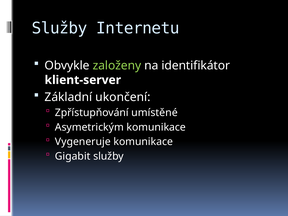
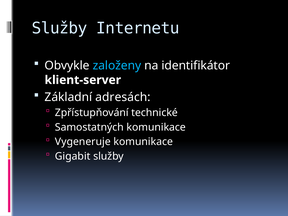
založeny colour: light green -> light blue
ukončení: ukončení -> adresách
umístěné: umístěné -> technické
Asymetrickým: Asymetrickým -> Samostatných
